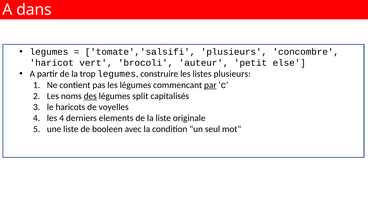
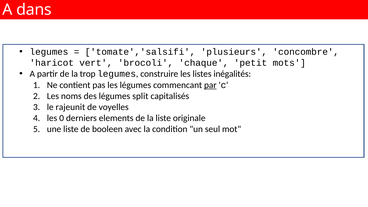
auteur: auteur -> chaque
else: else -> mots
listes plusieurs: plusieurs -> inégalités
des underline: present -> none
haricots: haricots -> rajeunit
les 4: 4 -> 0
